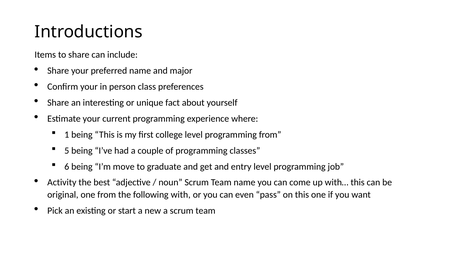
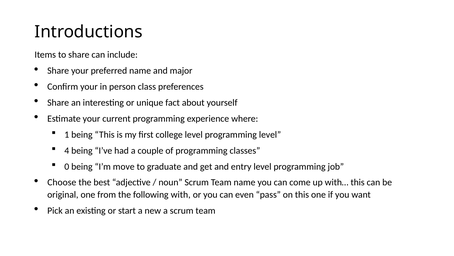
programming from: from -> level
5: 5 -> 4
6: 6 -> 0
Activity: Activity -> Choose
